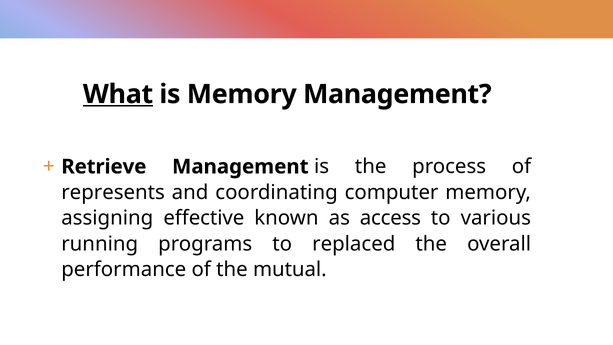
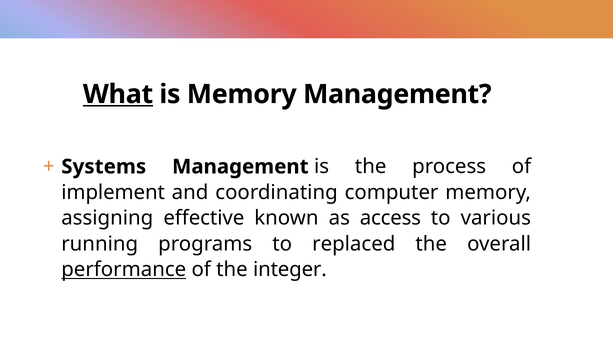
Retrieve: Retrieve -> Systems
represents: represents -> implement
performance underline: none -> present
mutual: mutual -> integer
